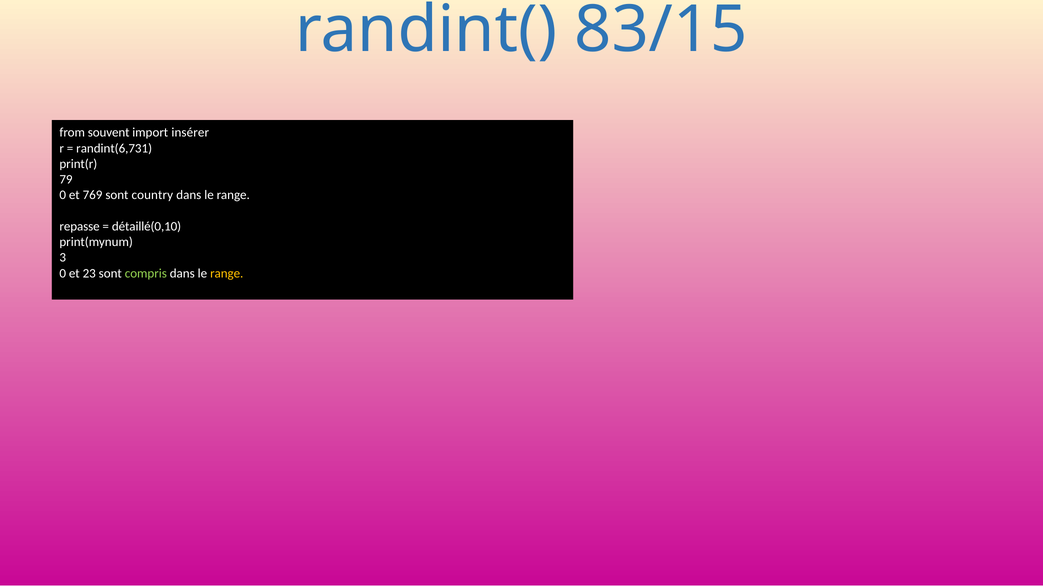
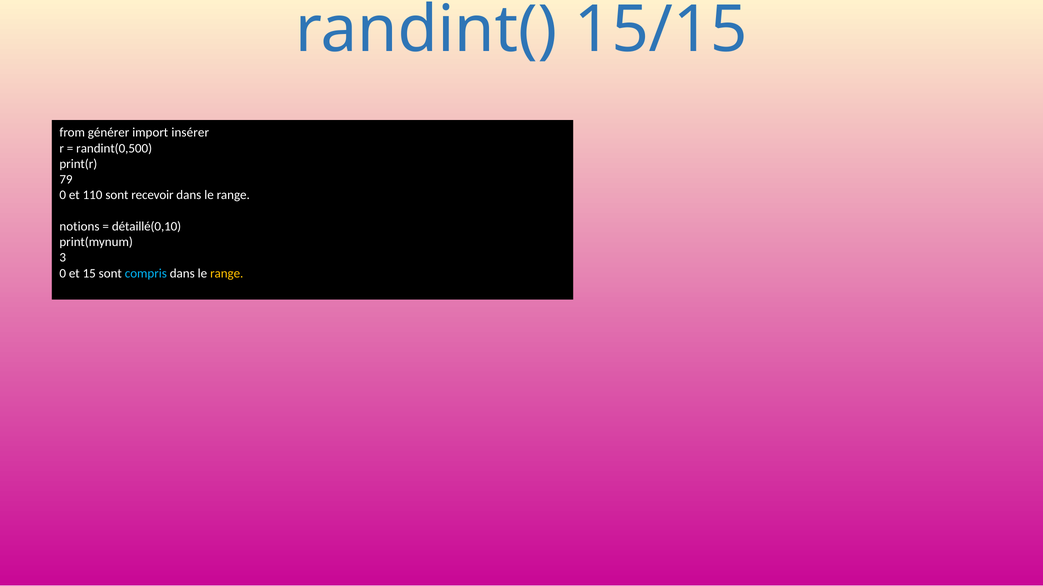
83/15: 83/15 -> 15/15
souvent: souvent -> générer
randint(6,731: randint(6,731 -> randint(0,500
769: 769 -> 110
country: country -> recevoir
repasse: repasse -> notions
23: 23 -> 15
compris colour: light green -> light blue
